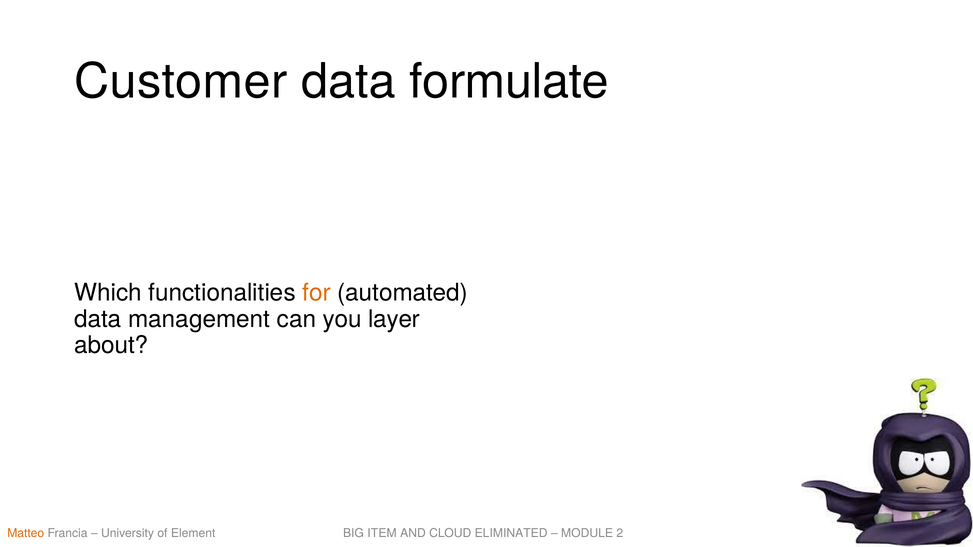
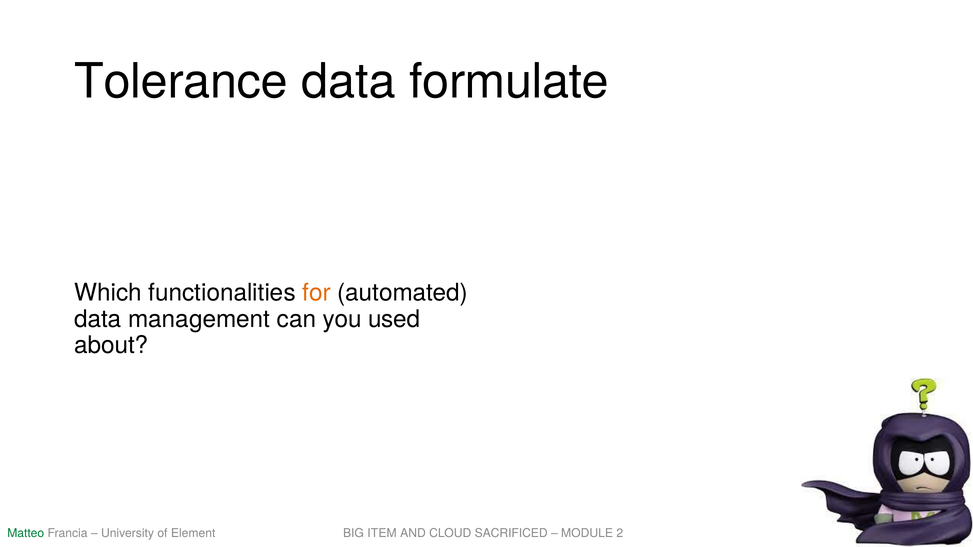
Customer: Customer -> Tolerance
layer: layer -> used
Matteo colour: orange -> green
ELIMINATED: ELIMINATED -> SACRIFICED
